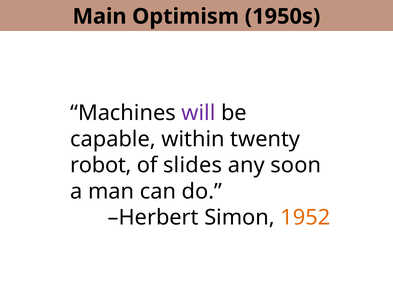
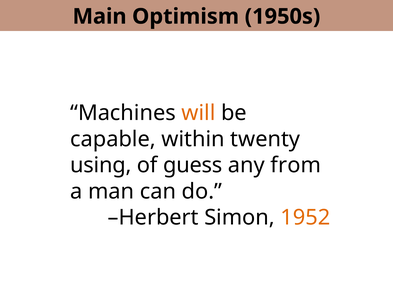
will colour: purple -> orange
robot: robot -> using
slides: slides -> guess
soon: soon -> from
